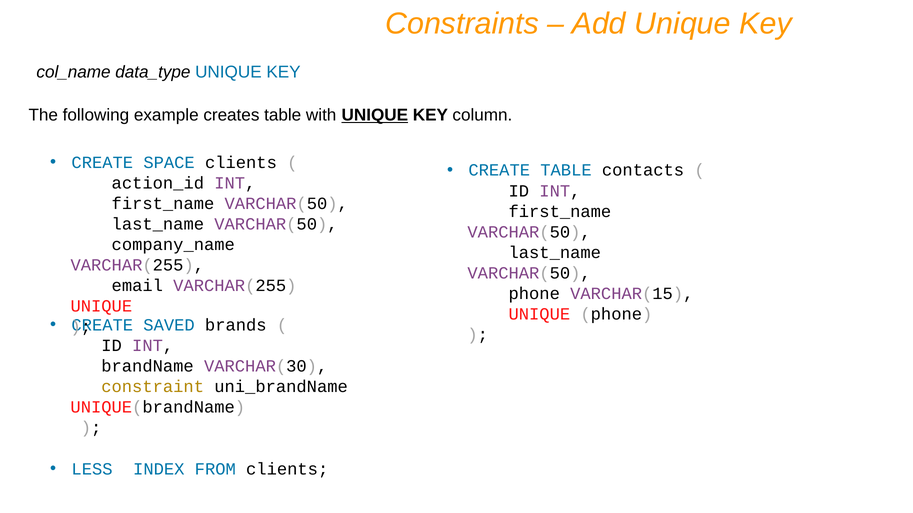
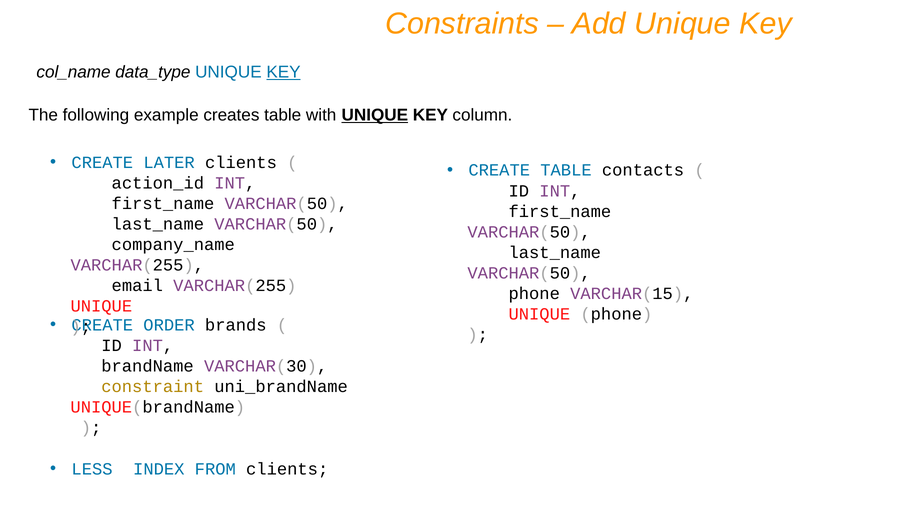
KEY at (284, 72) underline: none -> present
SPACE: SPACE -> LATER
SAVED: SAVED -> ORDER
